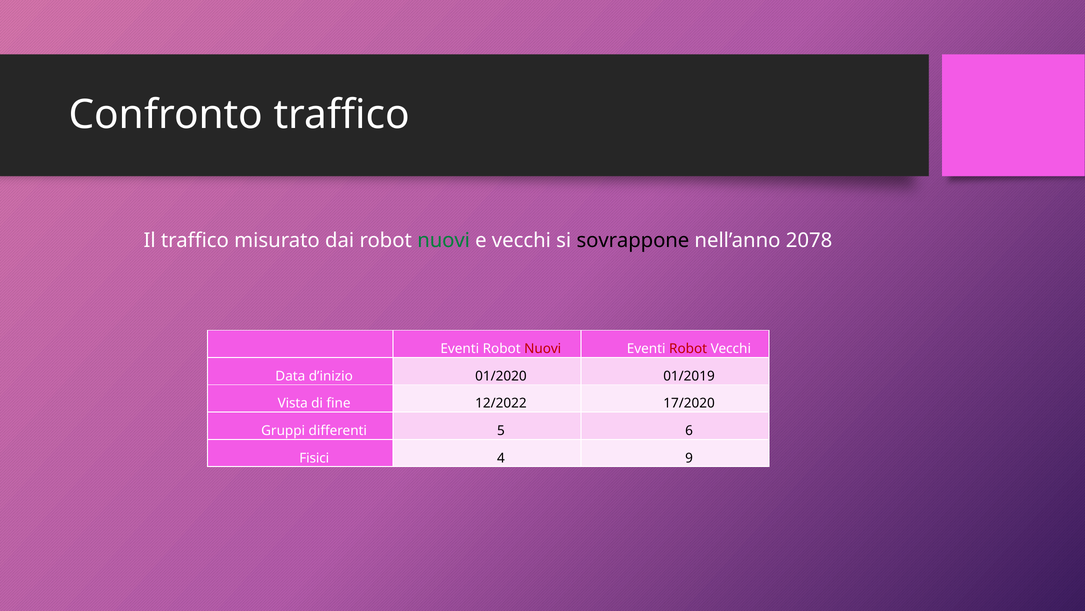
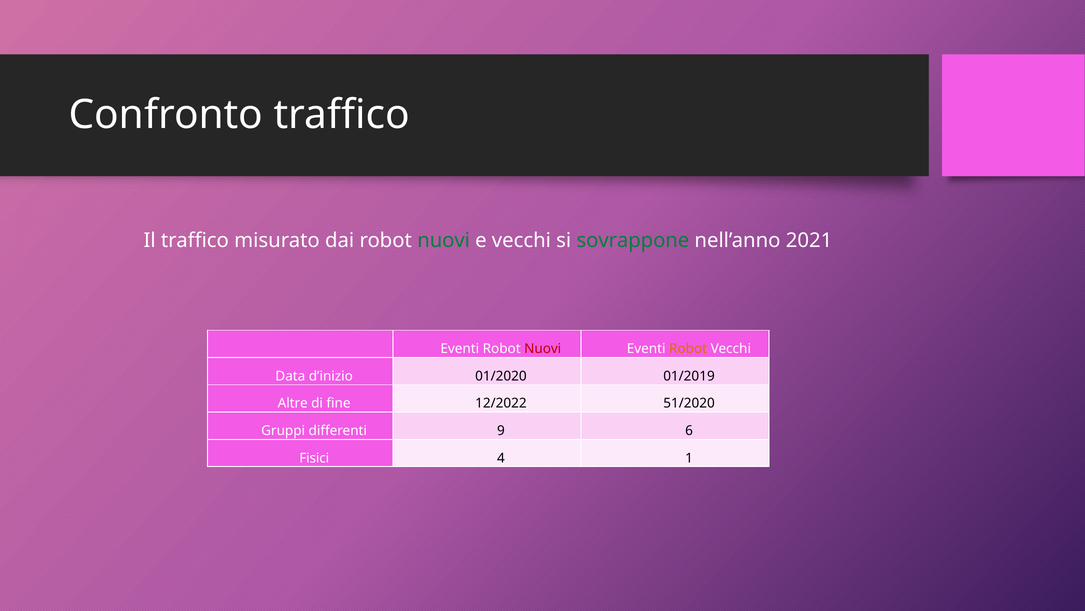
sovrappone colour: black -> green
2078: 2078 -> 2021
Robot at (688, 349) colour: red -> orange
Vista: Vista -> Altre
17/2020: 17/2020 -> 51/2020
5: 5 -> 9
9: 9 -> 1
